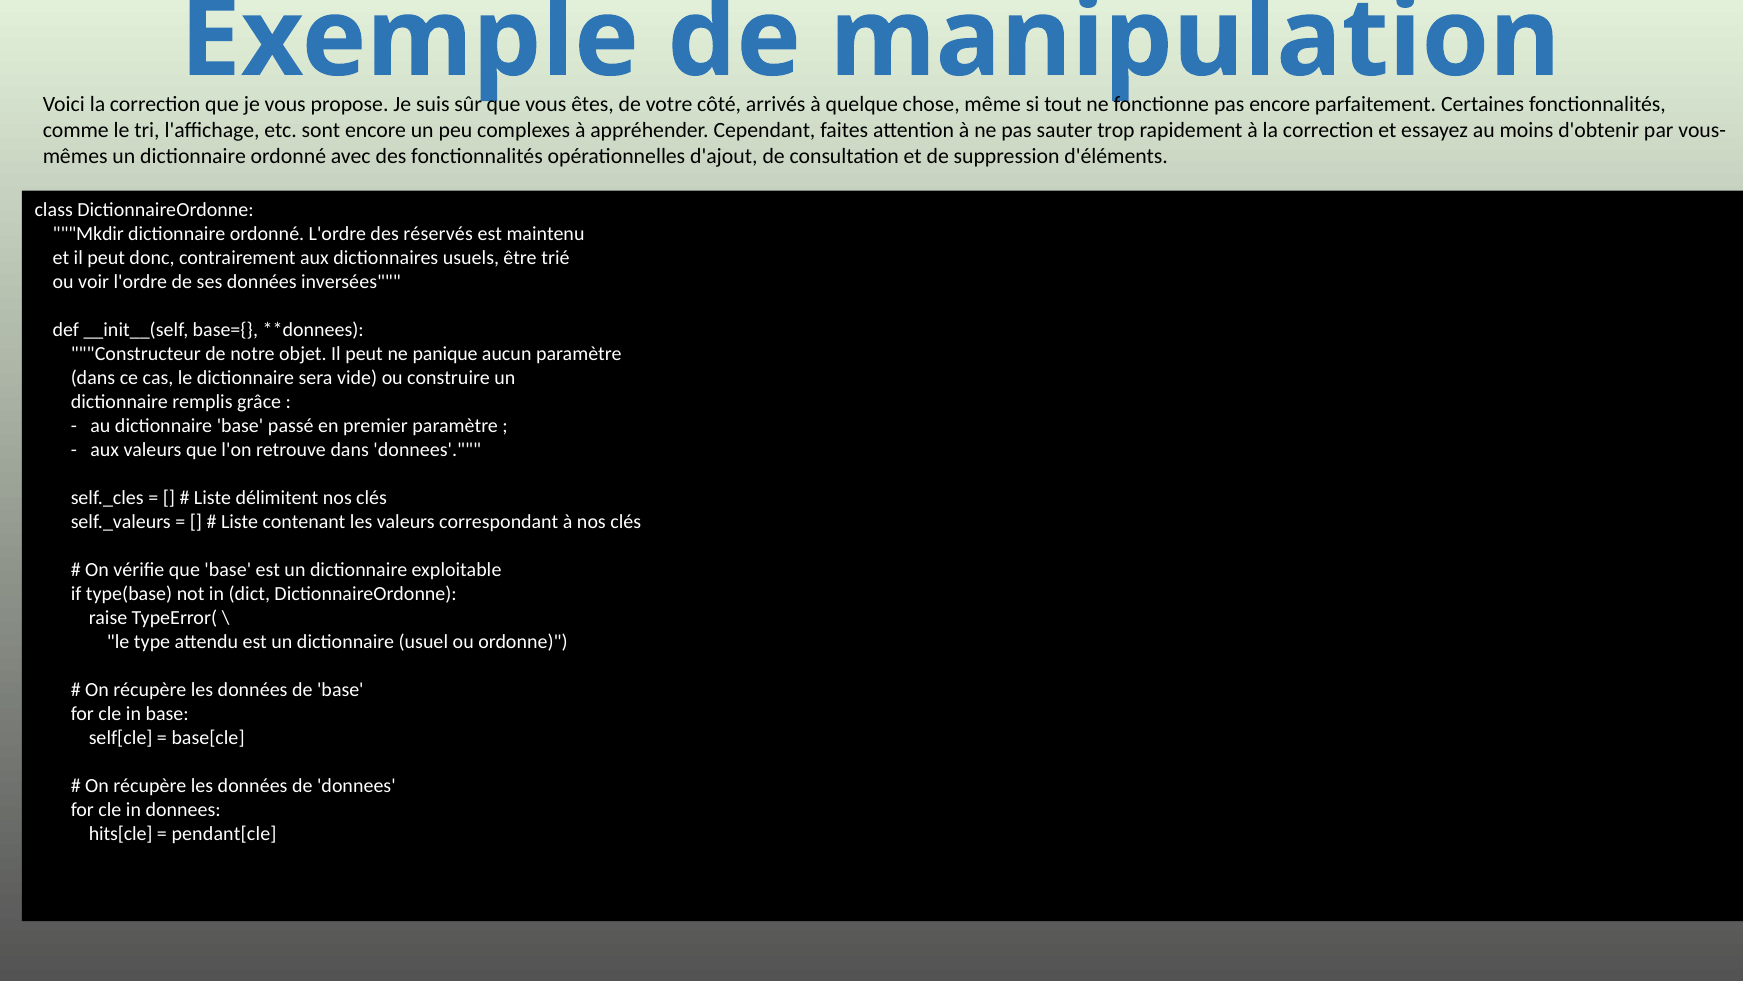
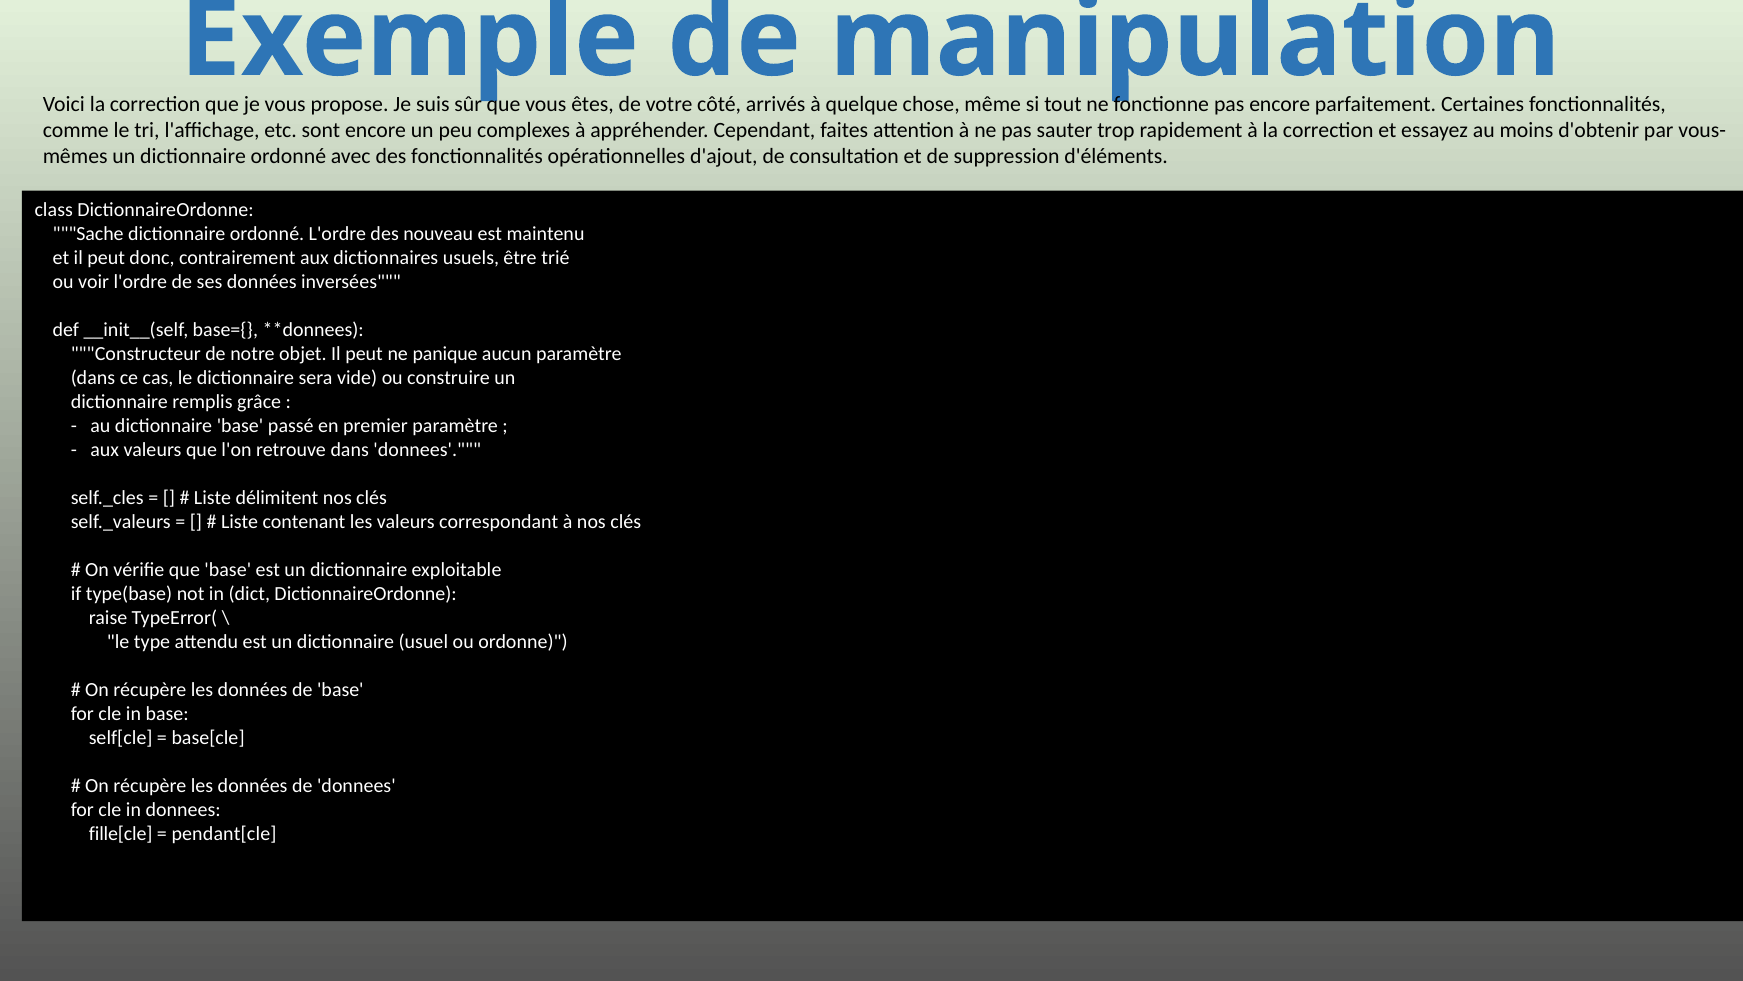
Mkdir: Mkdir -> Sache
réservés: réservés -> nouveau
hits[cle: hits[cle -> fille[cle
